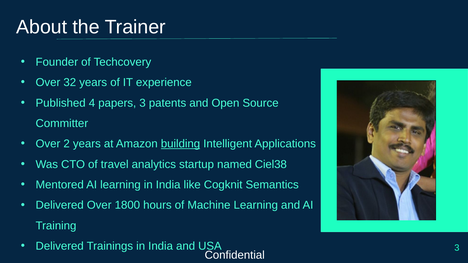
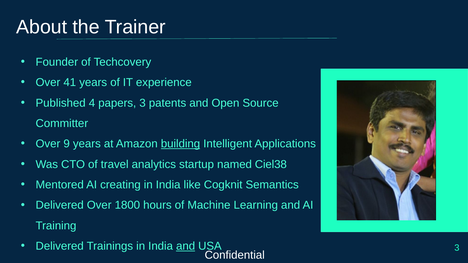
32: 32 -> 41
2: 2 -> 9
AI learning: learning -> creating
and at (186, 246) underline: none -> present
